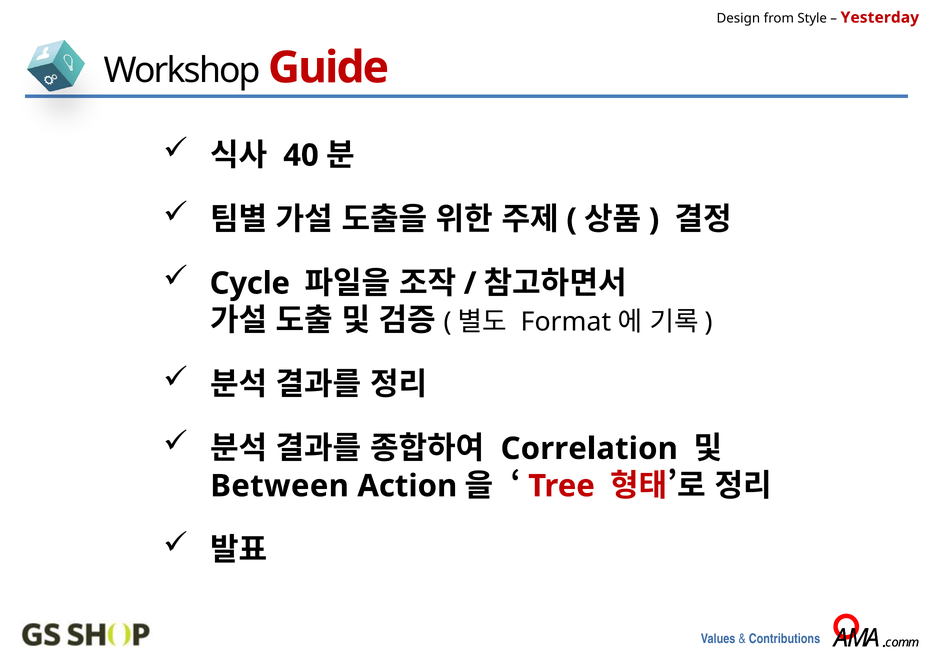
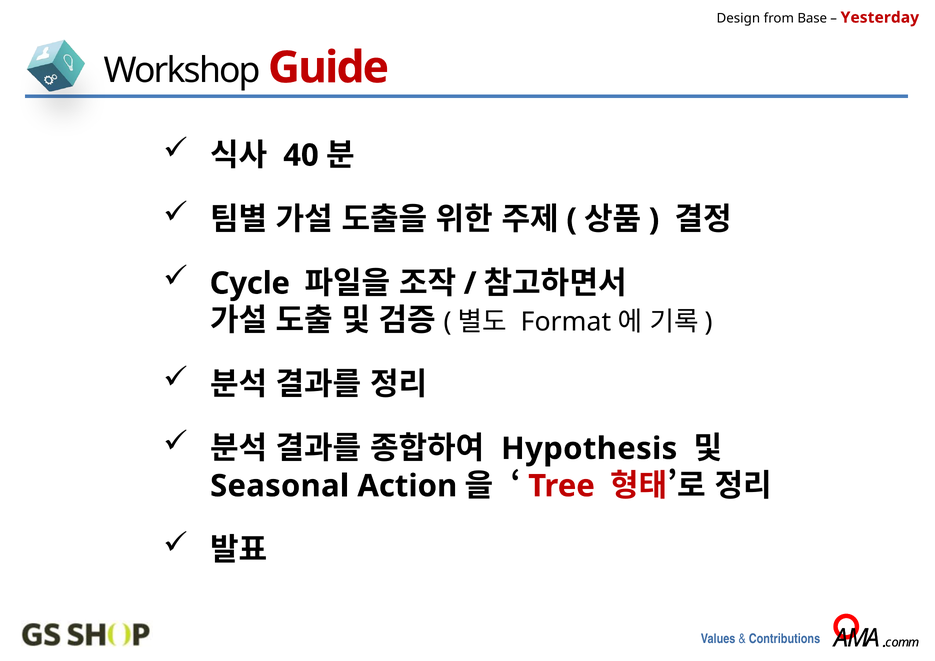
Style: Style -> Base
Correlation: Correlation -> Hypothesis
Between: Between -> Seasonal
